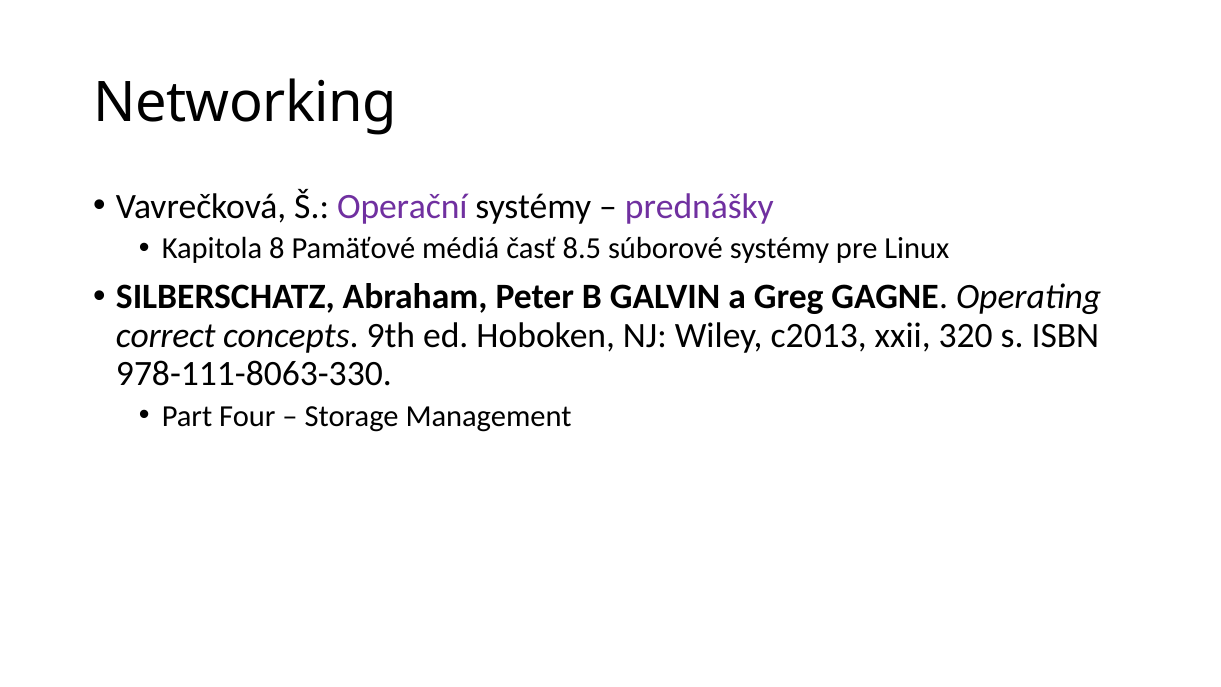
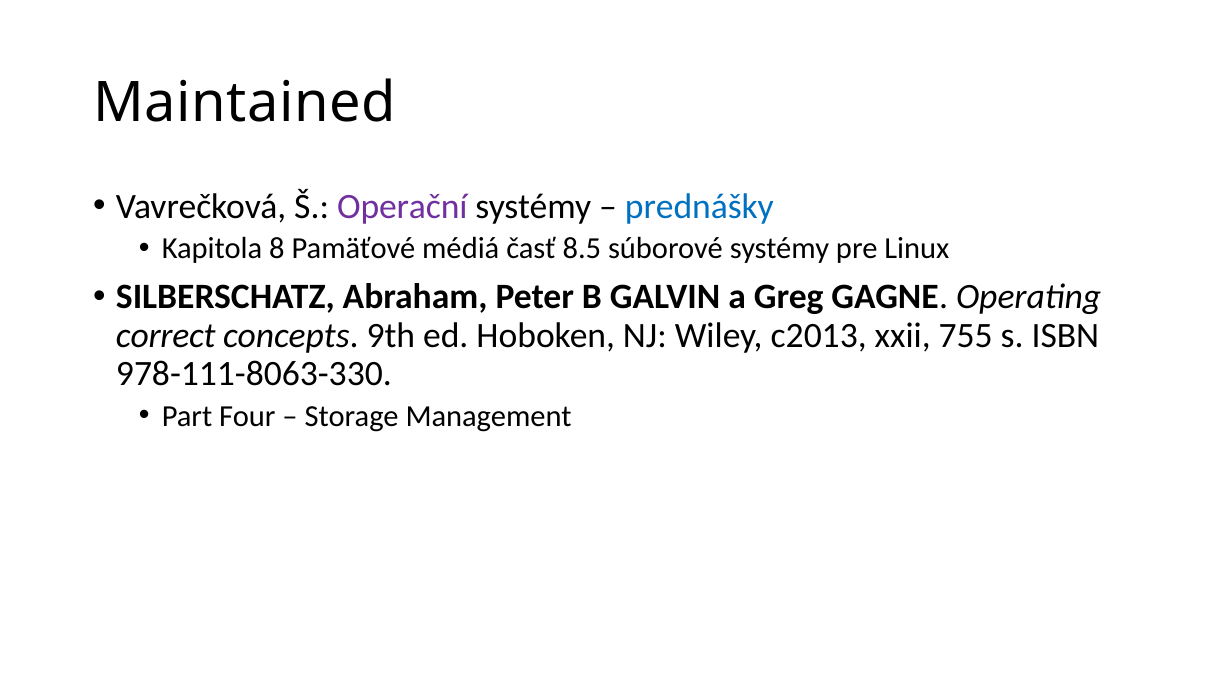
Networking: Networking -> Maintained
prednášky colour: purple -> blue
320: 320 -> 755
